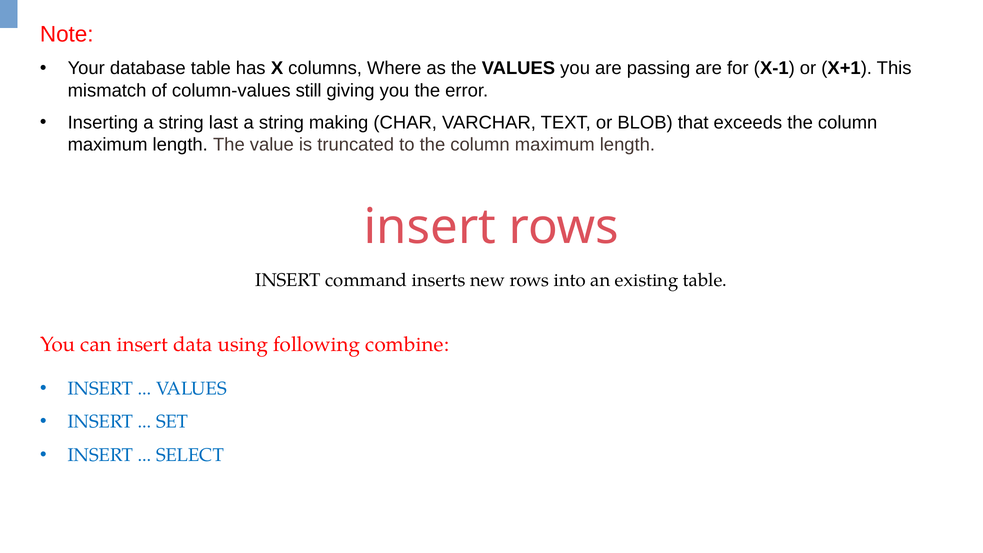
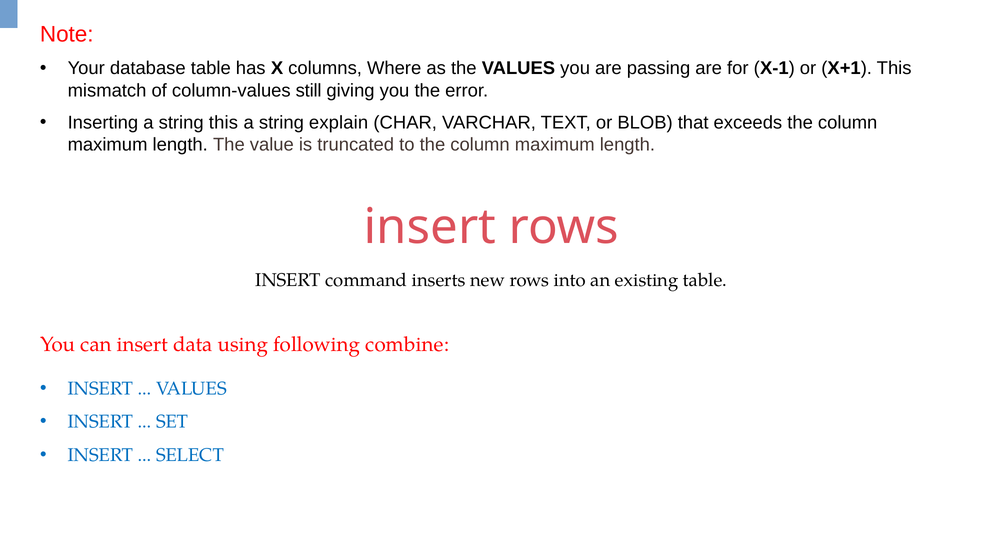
string last: last -> this
making: making -> explain
